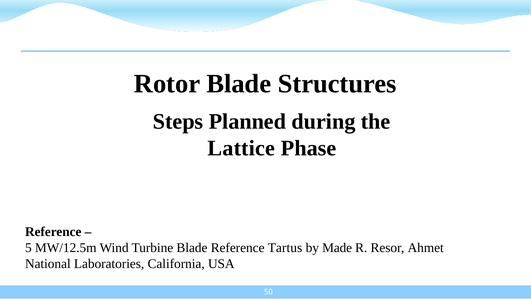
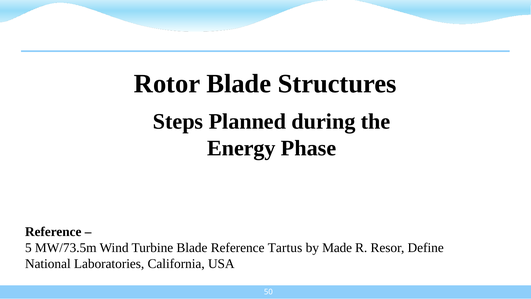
Lattice: Lattice -> Energy
MW/12.5m: MW/12.5m -> MW/73.5m
Ahmet: Ahmet -> Define
